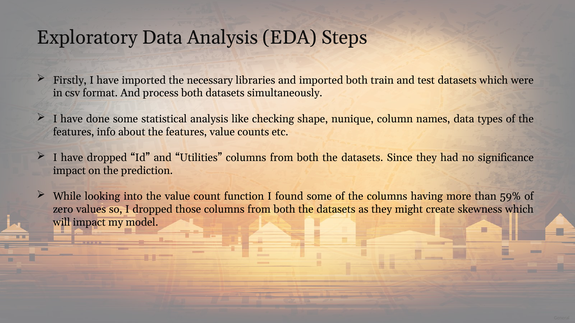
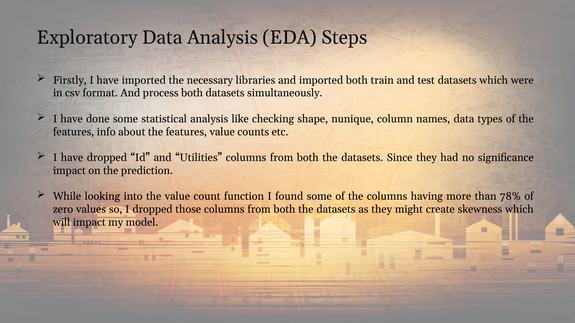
59%: 59% -> 78%
